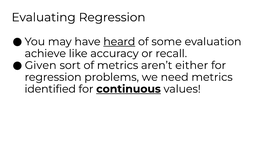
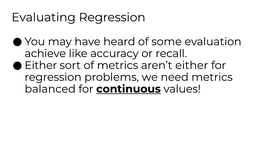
heard underline: present -> none
Given at (41, 65): Given -> Either
identified: identified -> balanced
